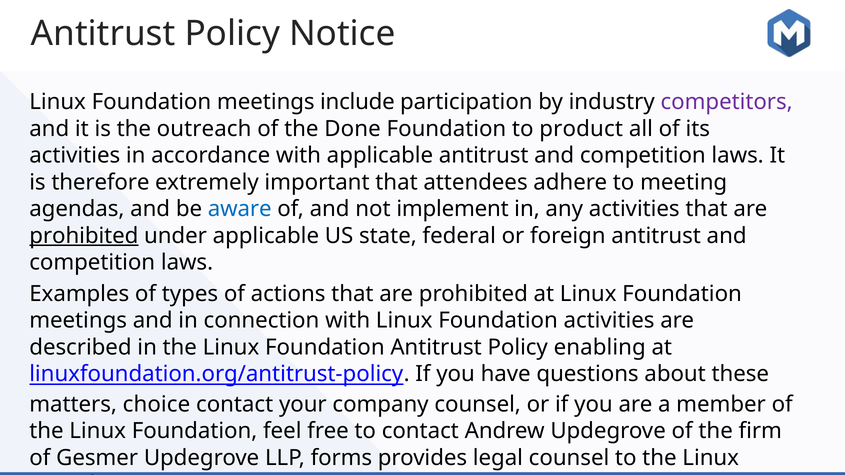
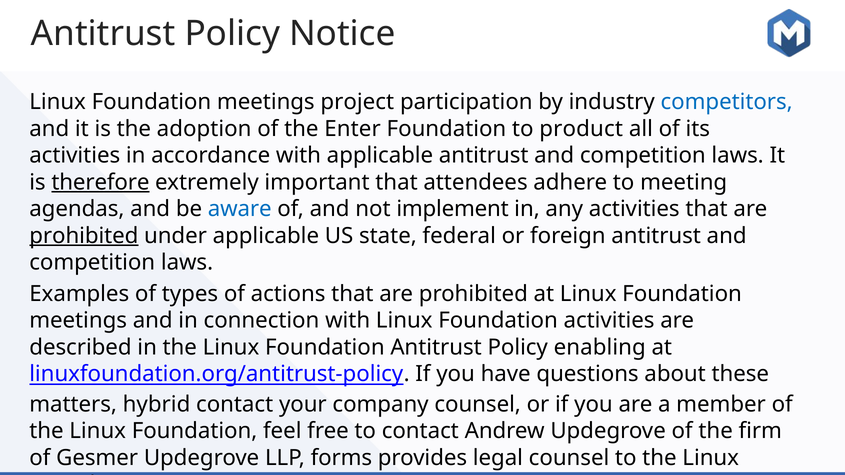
include: include -> project
competitors colour: purple -> blue
outreach: outreach -> adoption
Done: Done -> Enter
therefore underline: none -> present
choice: choice -> hybrid
